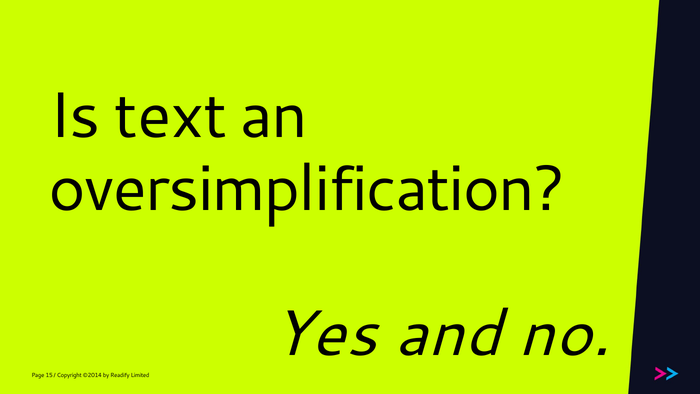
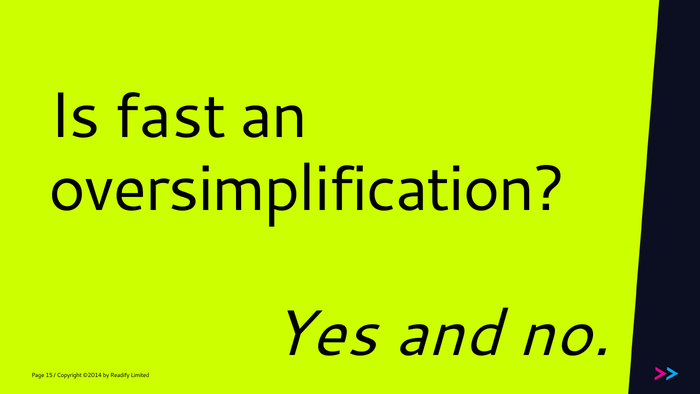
text: text -> fast
